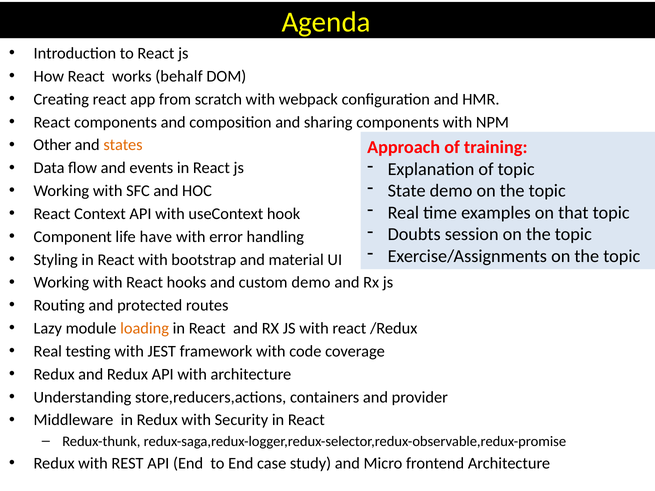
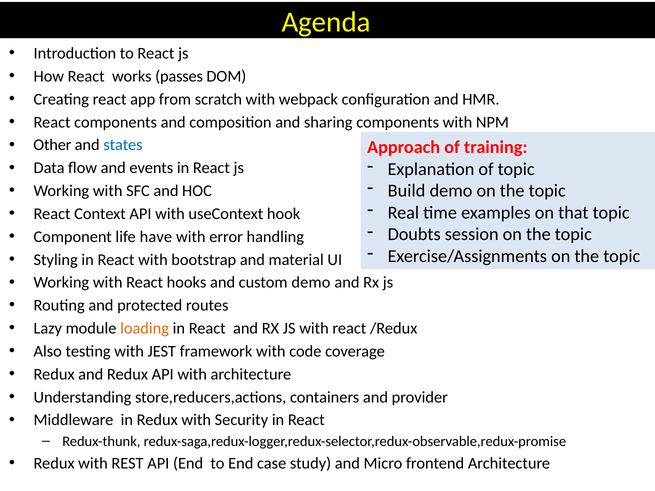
behalf: behalf -> passes
states colour: orange -> blue
State: State -> Build
Real at (48, 351): Real -> Also
